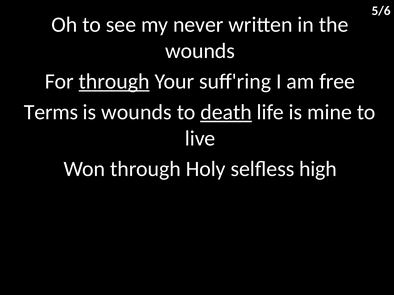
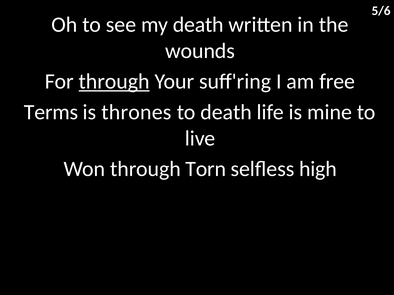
my never: never -> death
is wounds: wounds -> thrones
death at (226, 112) underline: present -> none
Holy: Holy -> Torn
